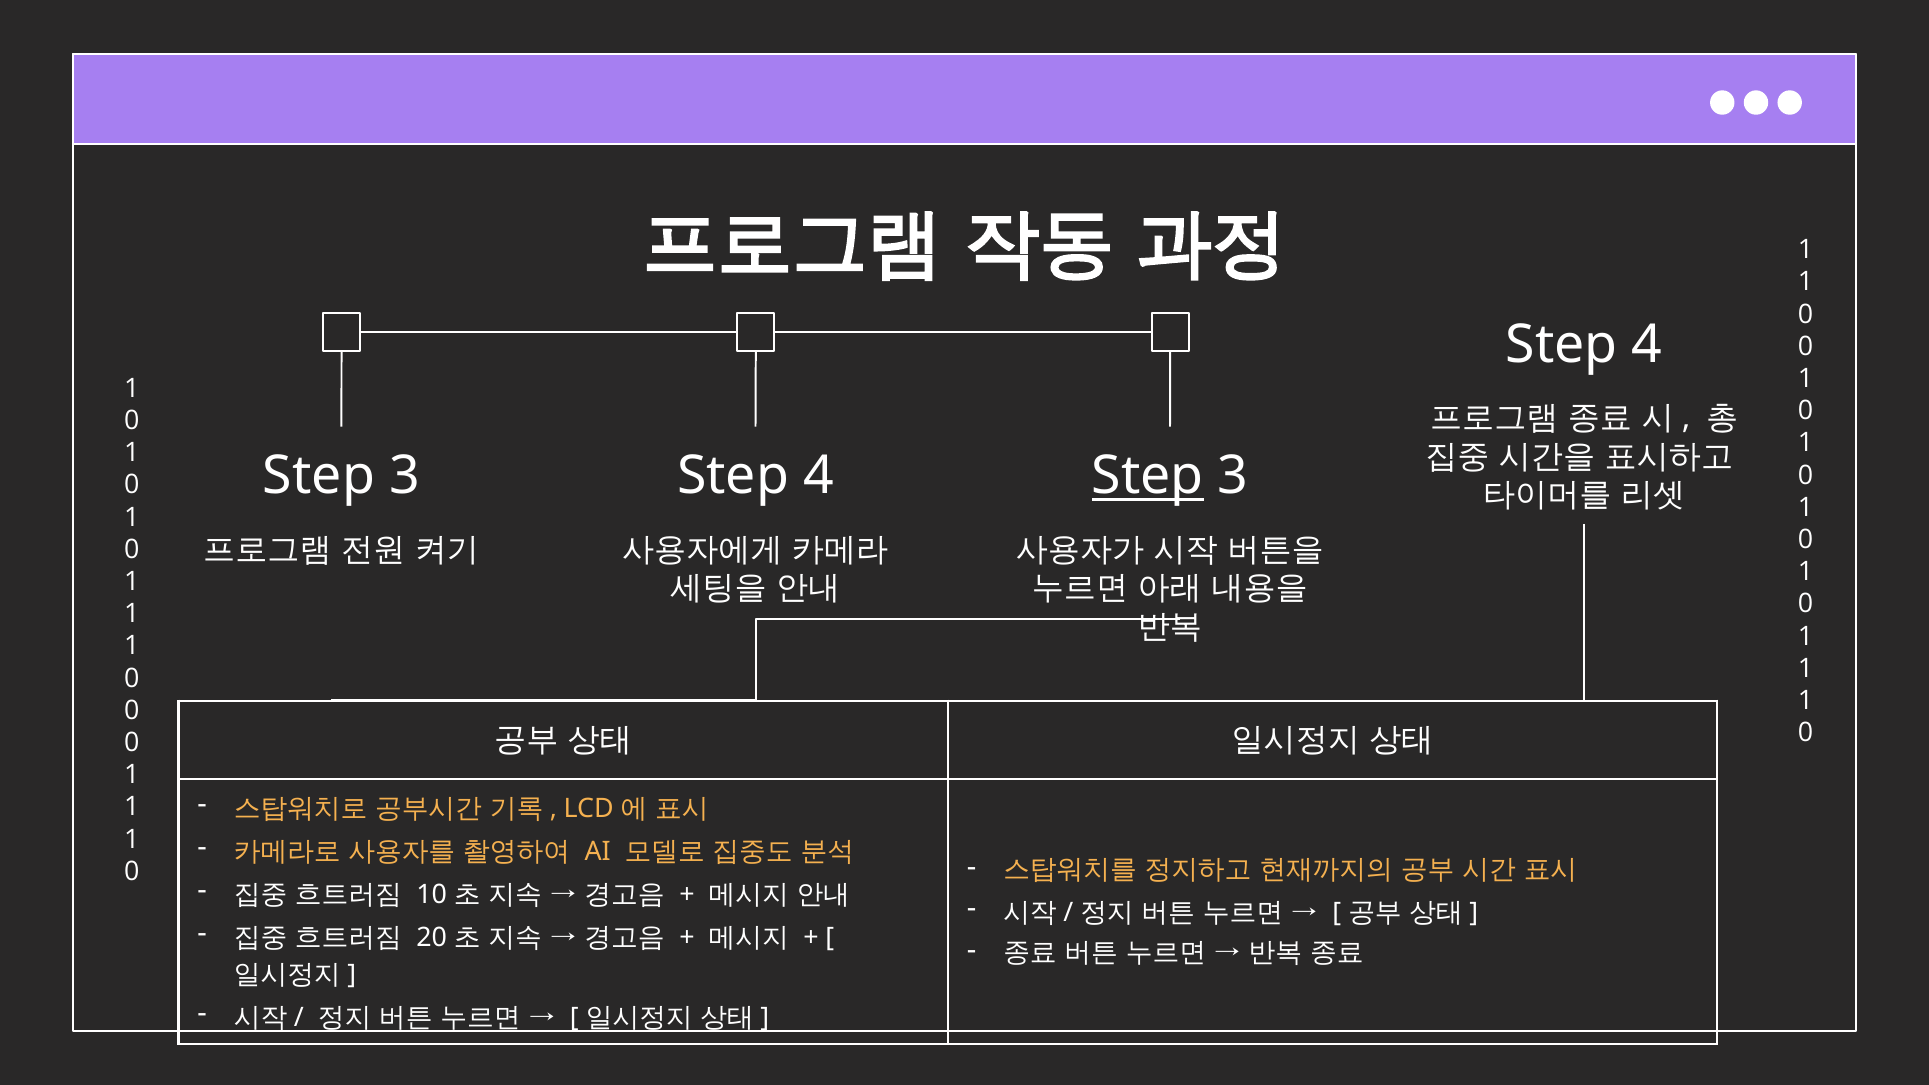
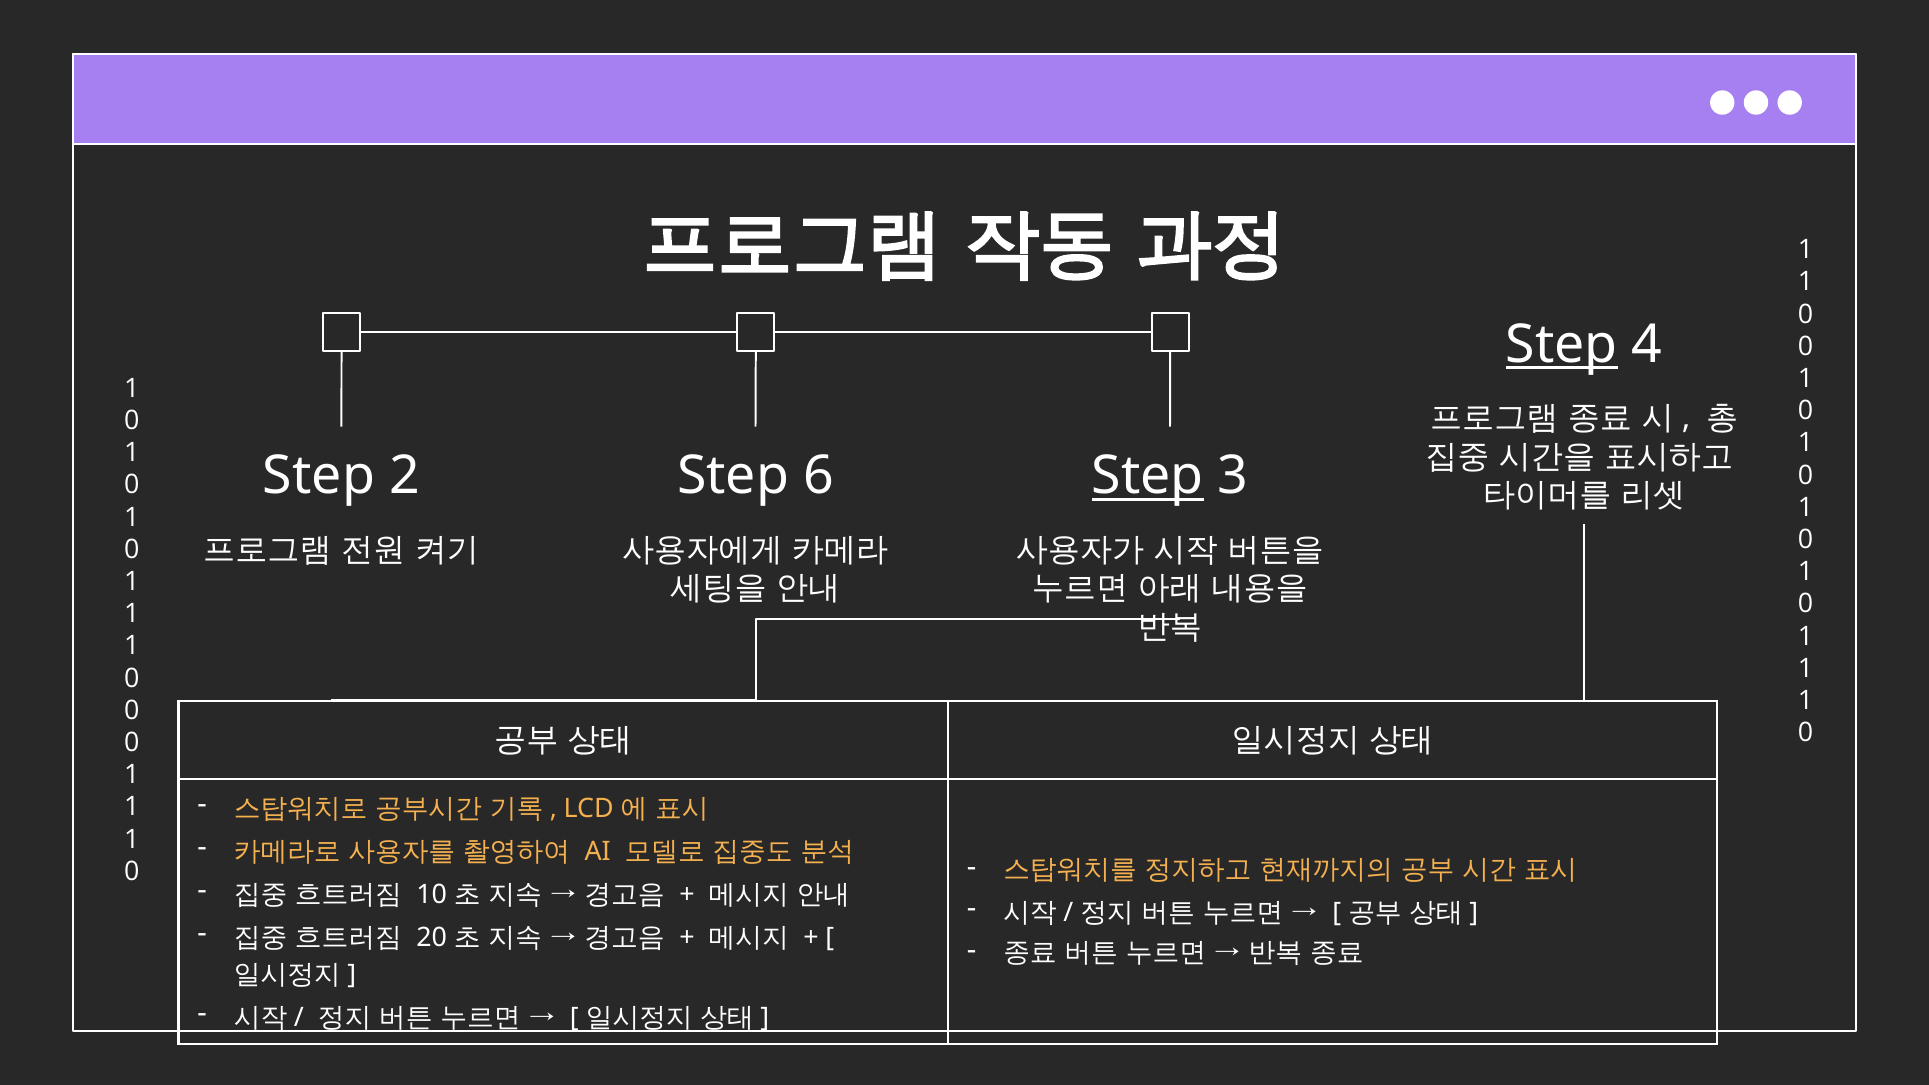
Step at (1562, 344) underline: none -> present
3 at (404, 476): 3 -> 2
4 at (818, 476): 4 -> 6
